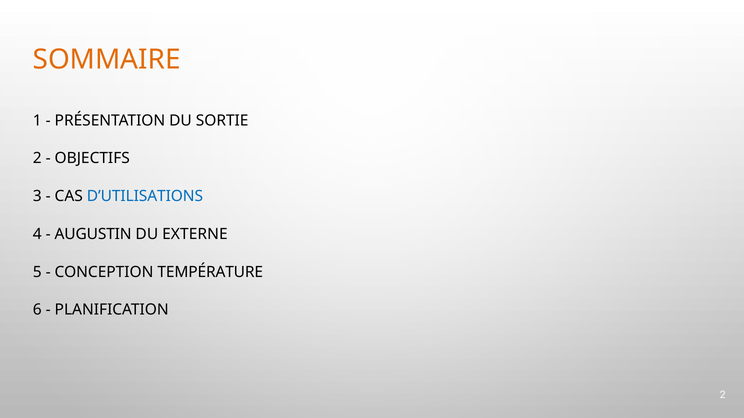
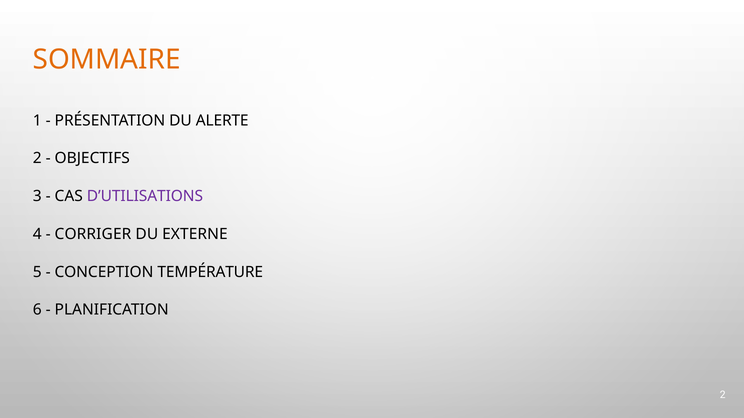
SORTIE: SORTIE -> ALERTE
D’UTILISATIONS colour: blue -> purple
AUGUSTIN: AUGUSTIN -> CORRIGER
